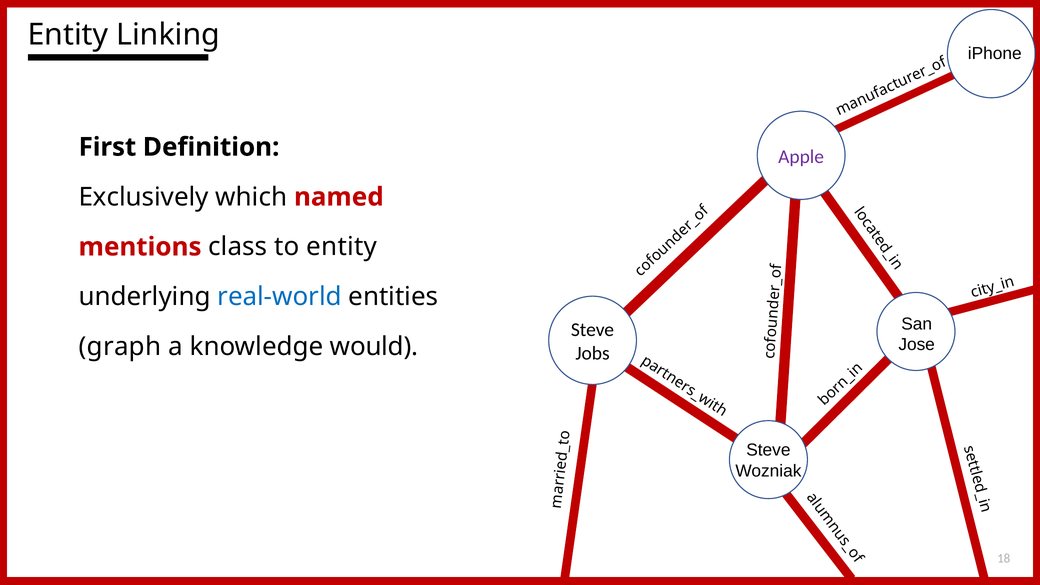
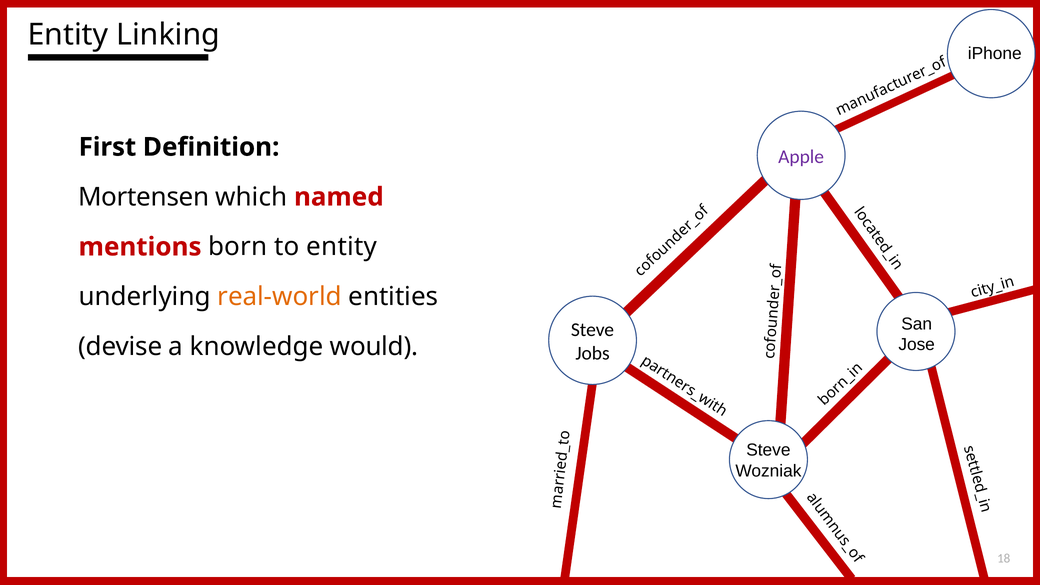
Exclusively: Exclusively -> Mortensen
class: class -> born
real-world colour: blue -> orange
graph: graph -> devise
